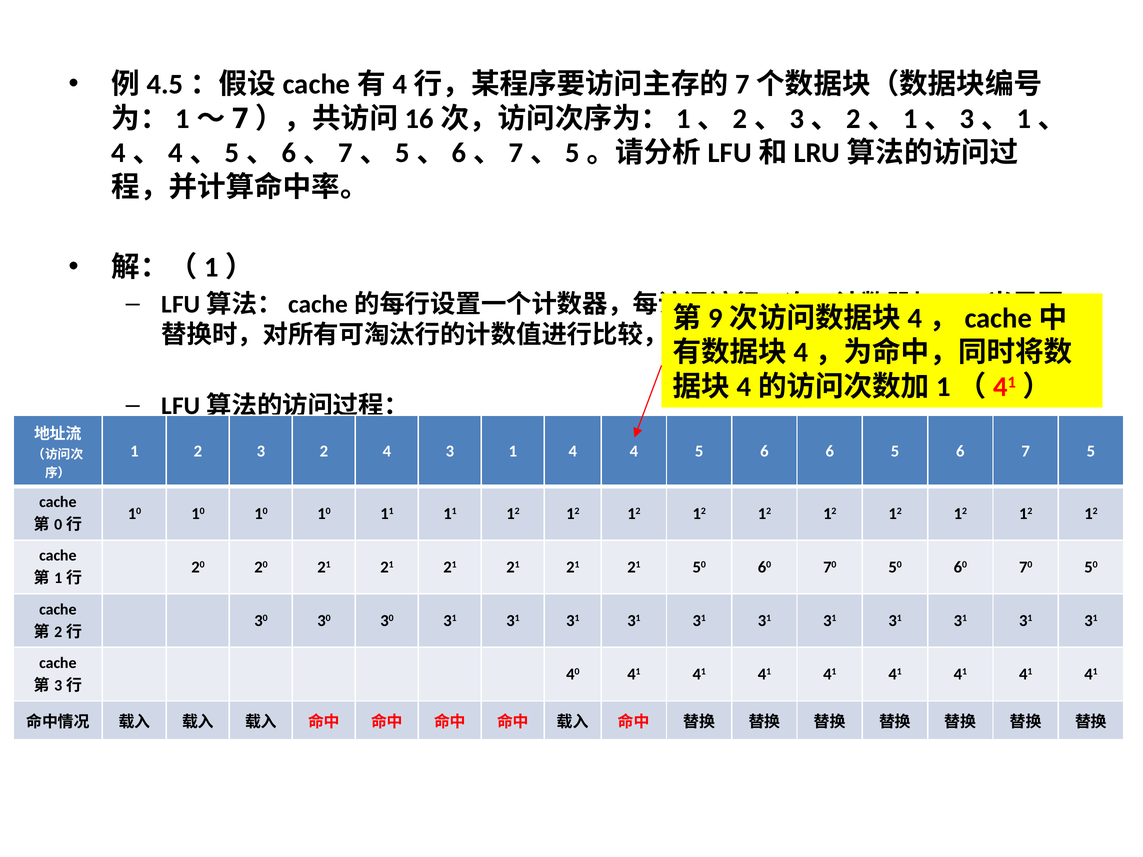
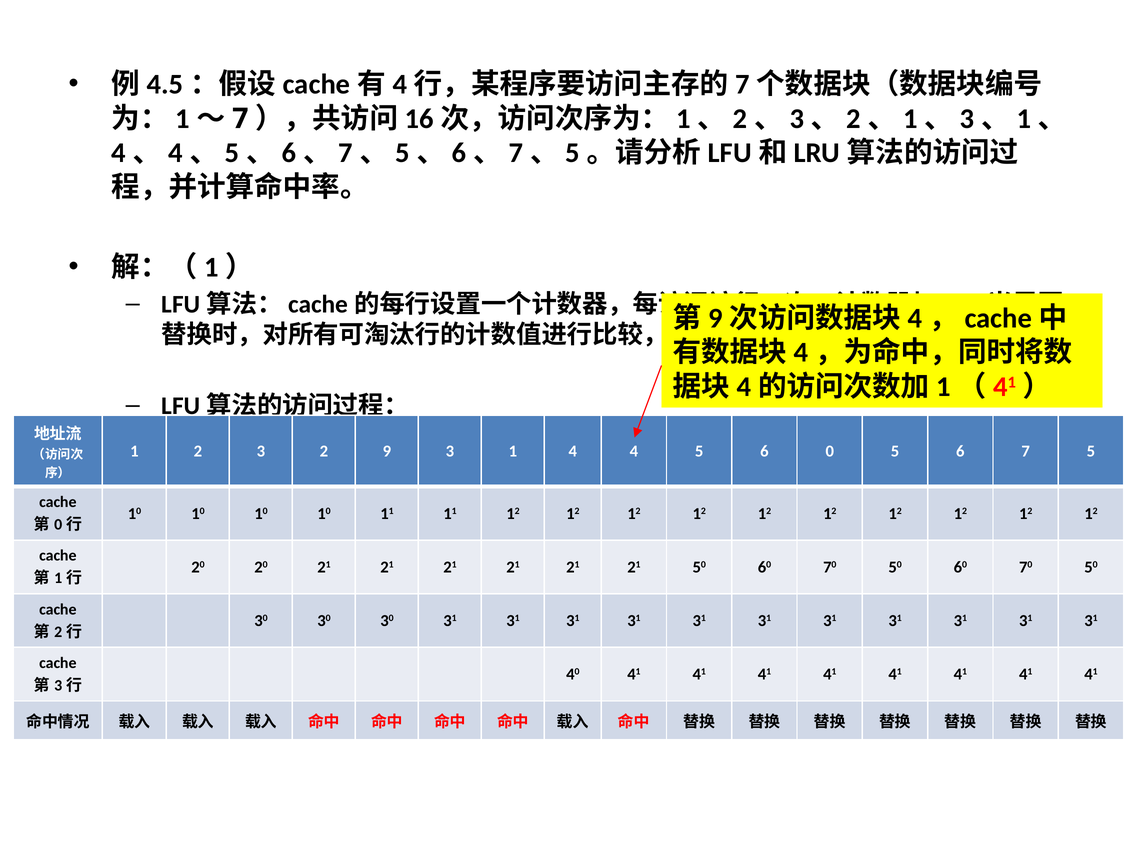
2 4: 4 -> 9
6 6: 6 -> 0
